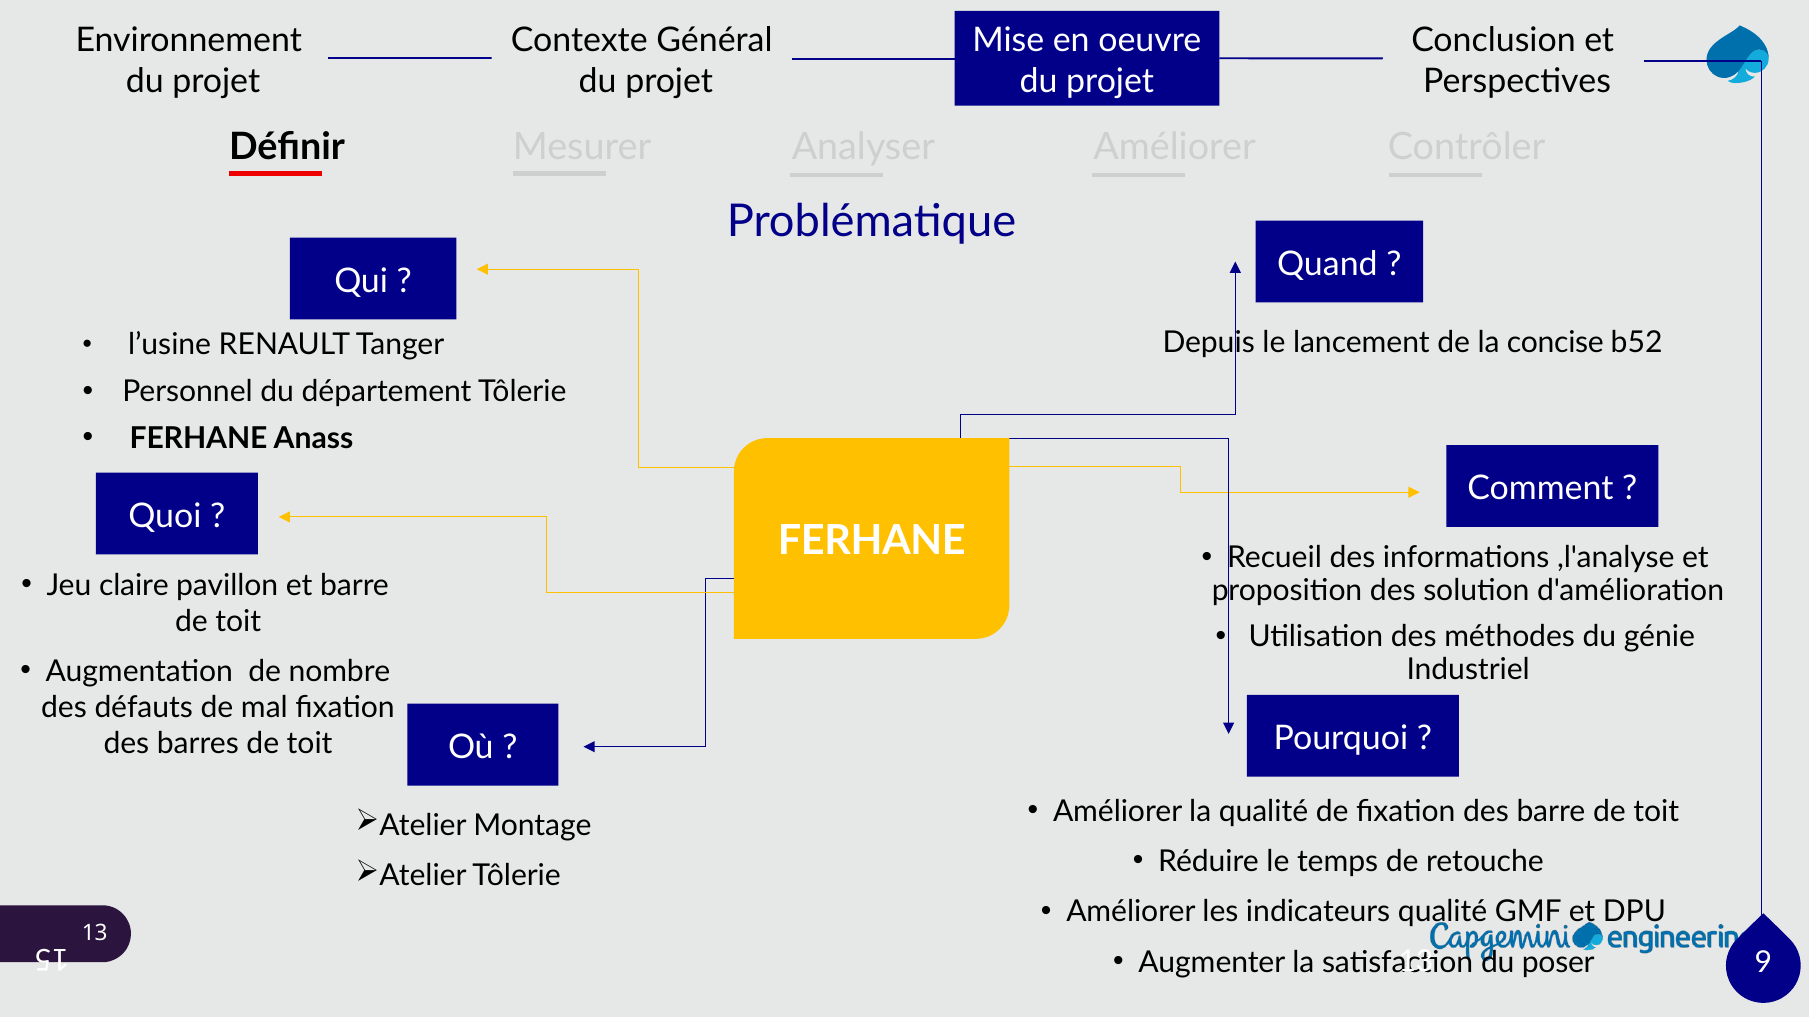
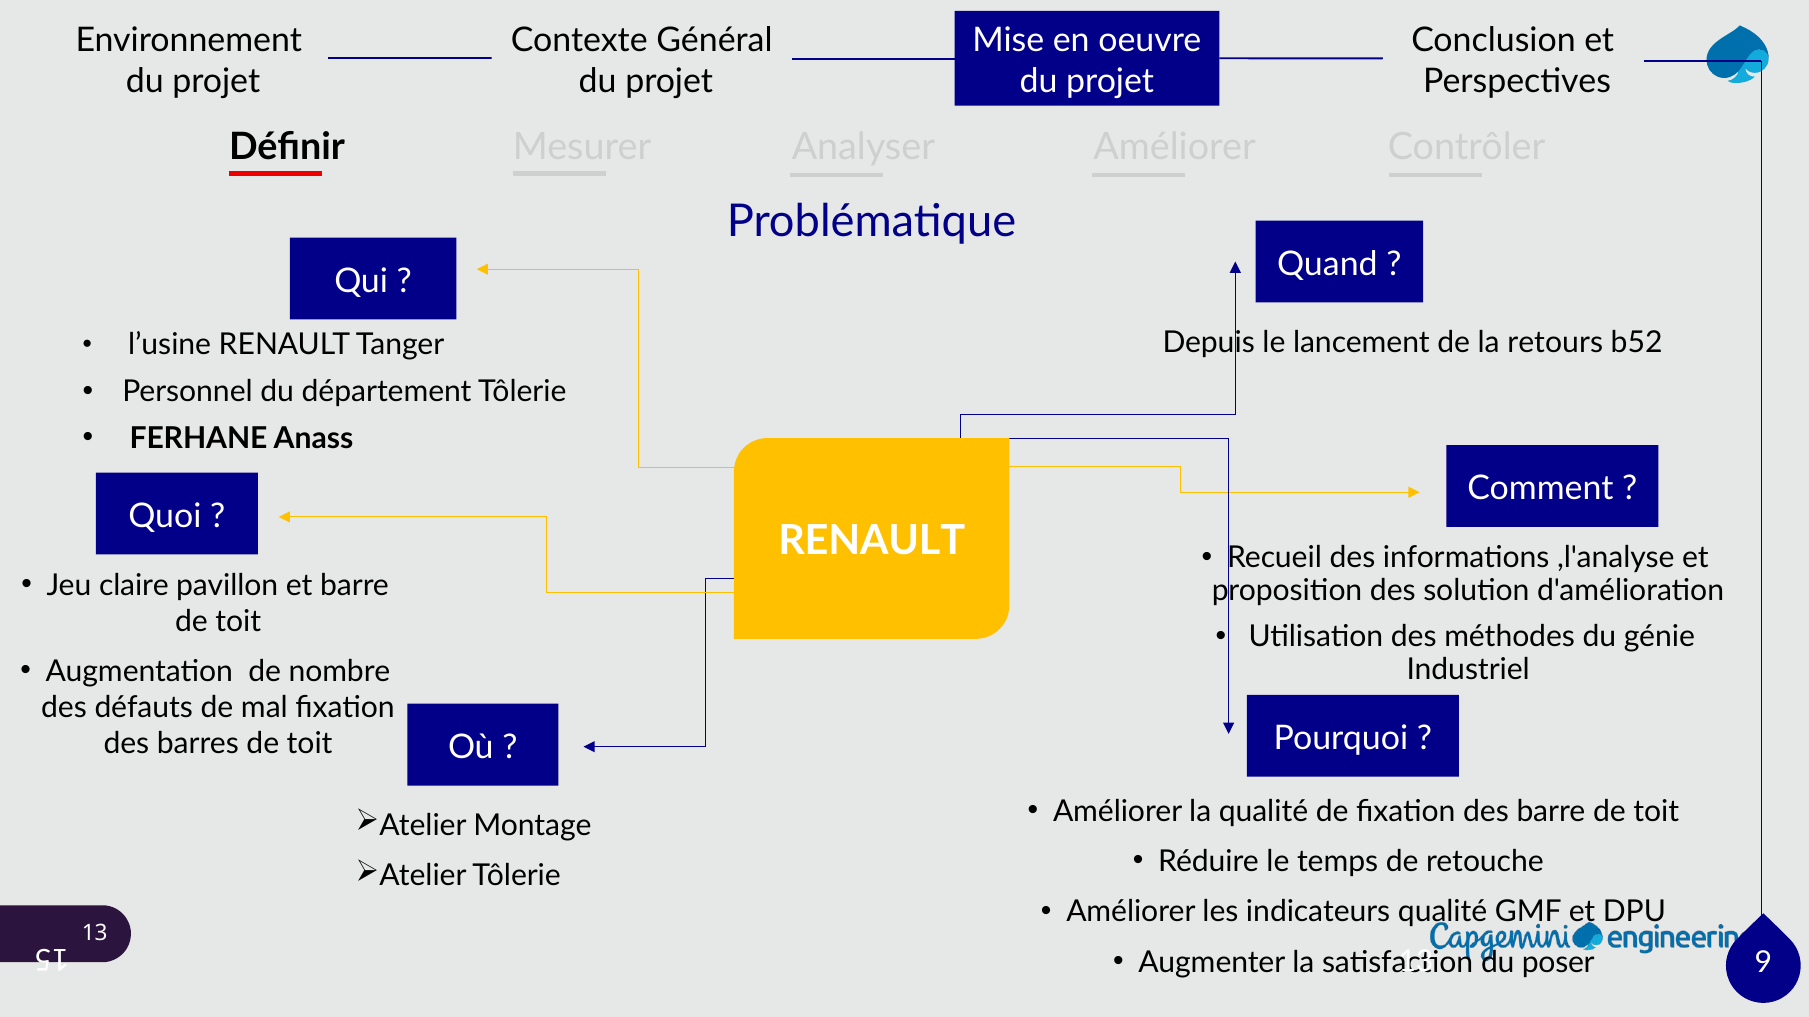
concise: concise -> retours
FERHANE at (872, 542): FERHANE -> RENAULT
